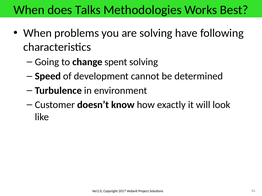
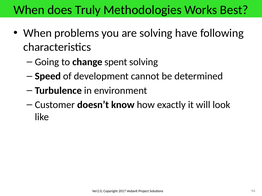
Talks: Talks -> Truly
